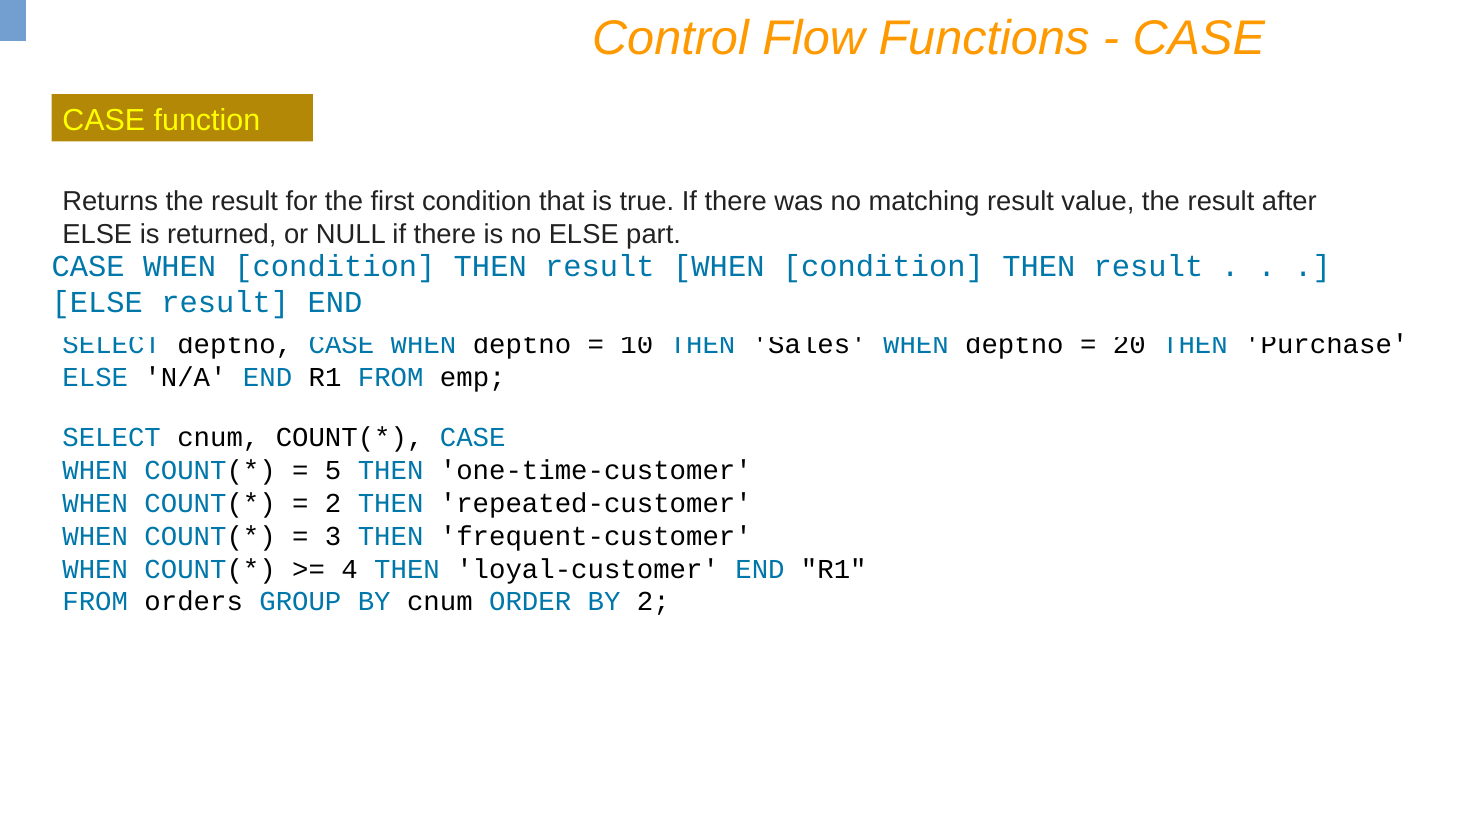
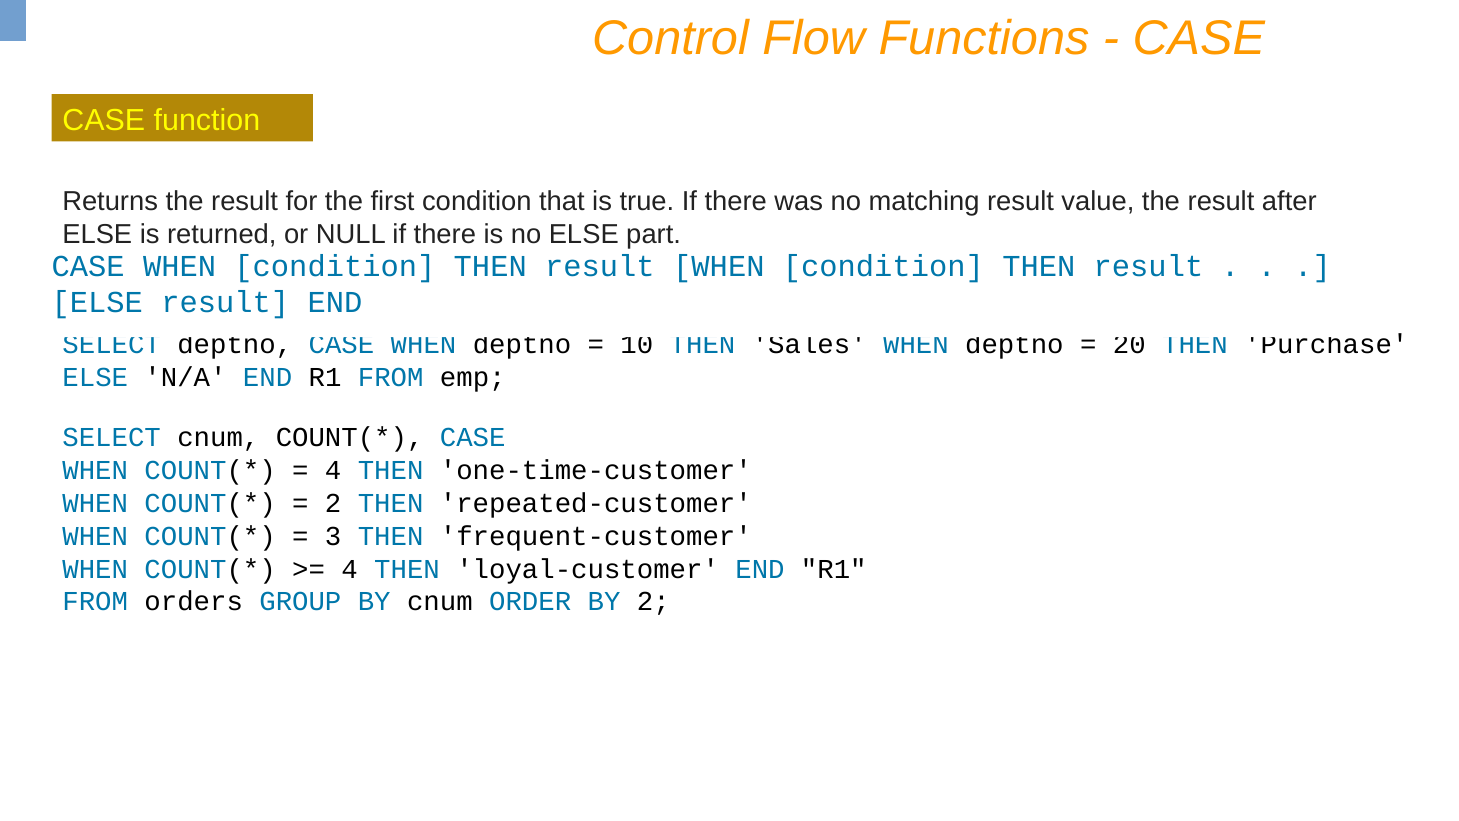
5 at (333, 470): 5 -> 4
